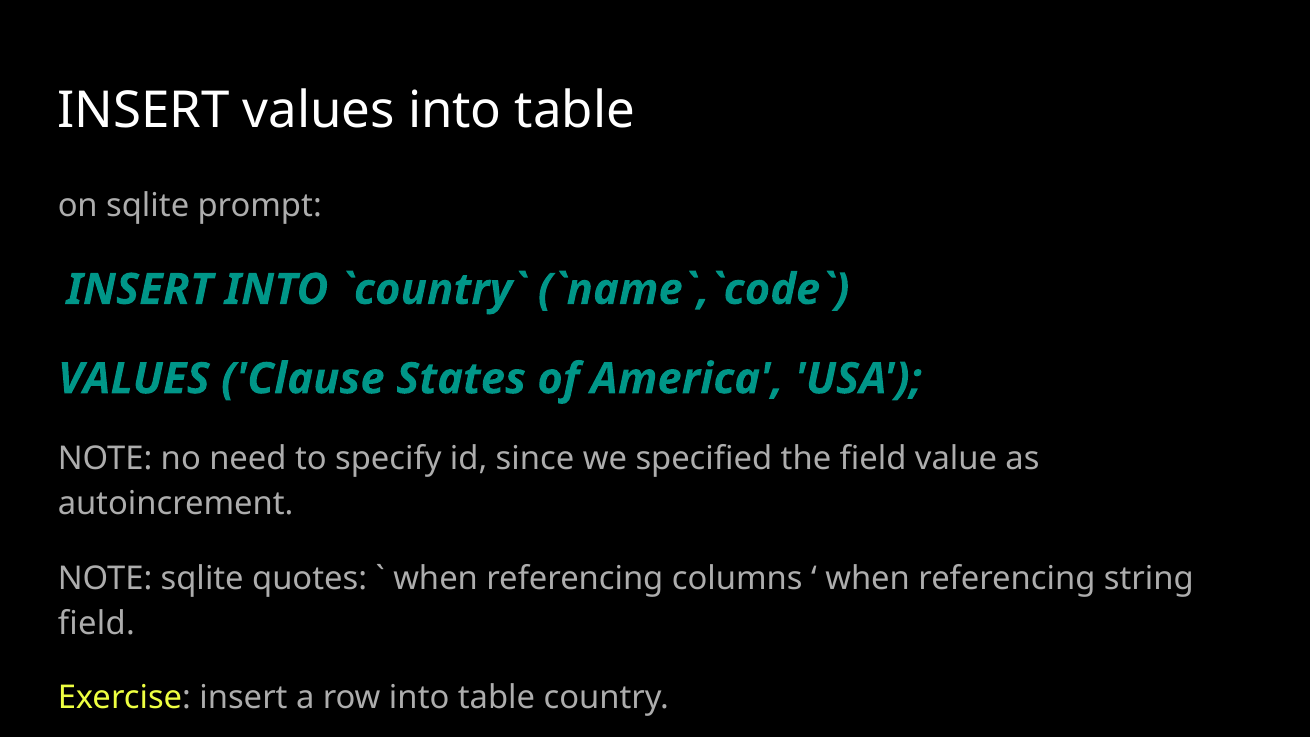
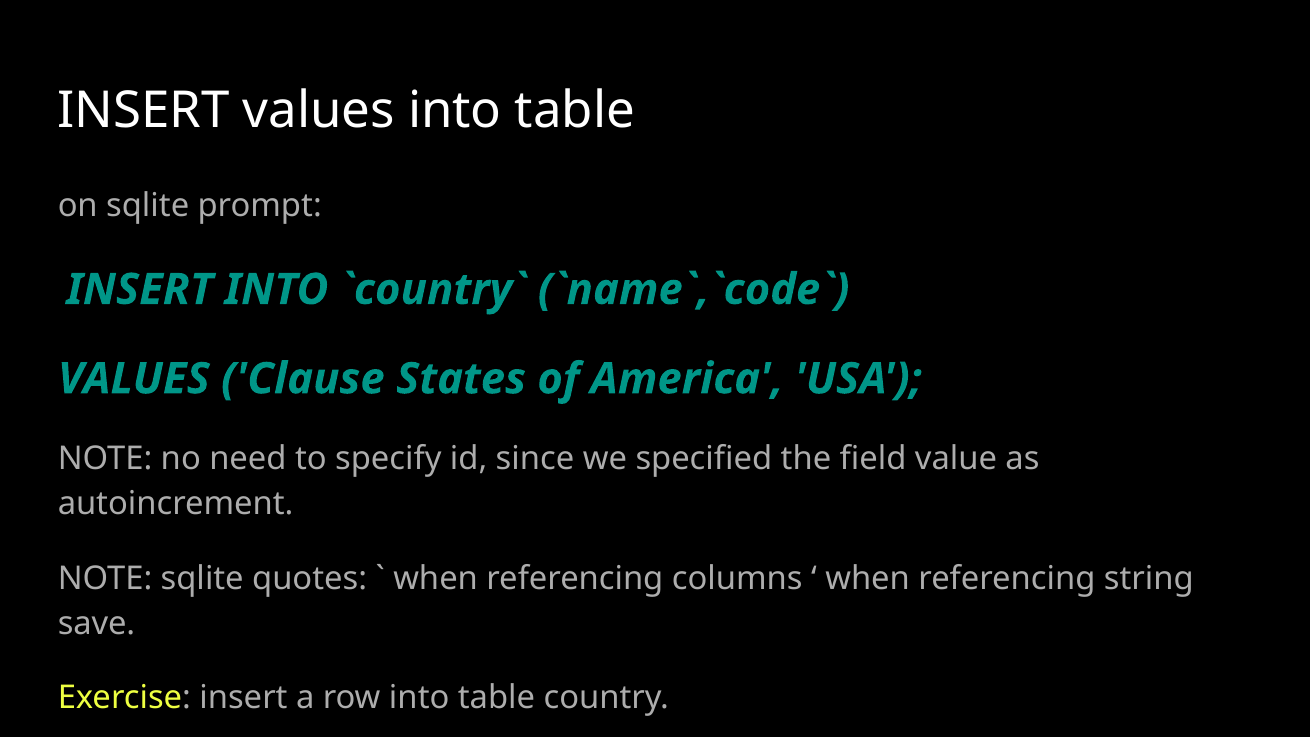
field at (96, 624): field -> save
